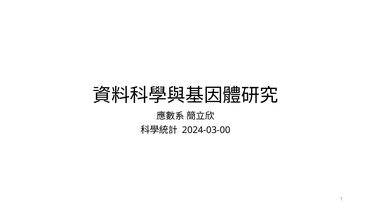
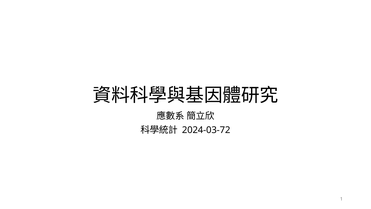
2024-03-00: 2024-03-00 -> 2024-03-72
